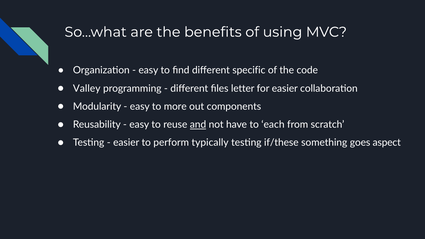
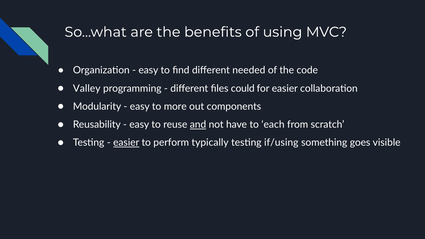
specific: specific -> needed
letter: letter -> could
easier at (126, 143) underline: none -> present
if/these: if/these -> if/using
aspect: aspect -> visible
